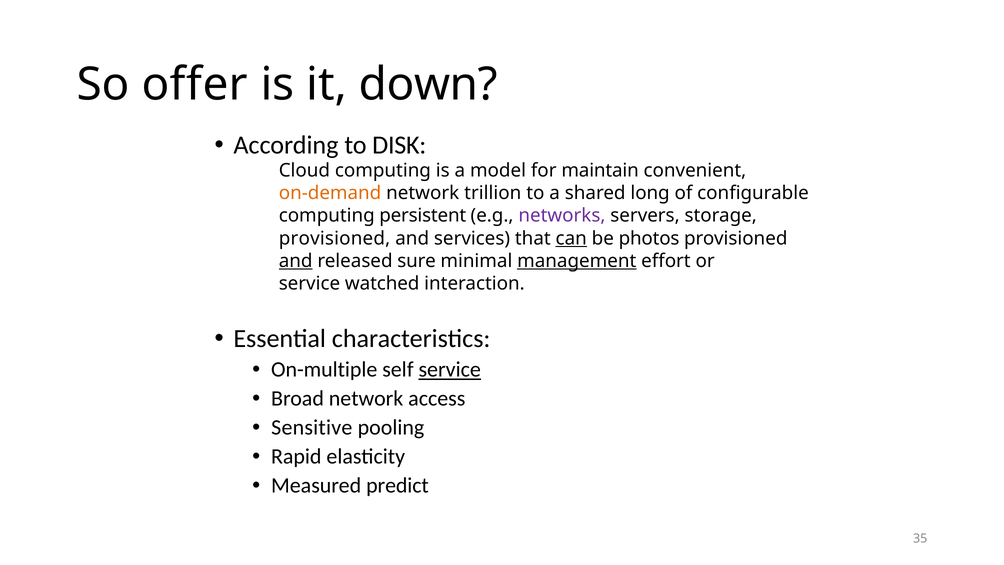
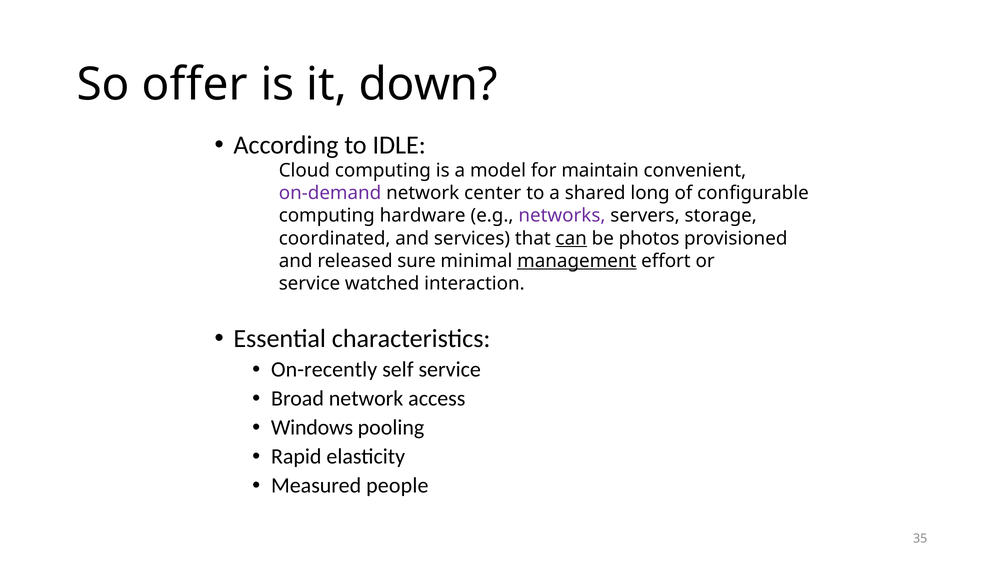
DISK: DISK -> IDLE
on-demand colour: orange -> purple
trillion: trillion -> center
persistent: persistent -> hardware
provisioned at (335, 238): provisioned -> coordinated
and at (296, 261) underline: present -> none
On-multiple: On-multiple -> On-recently
service at (450, 370) underline: present -> none
Sensitive: Sensitive -> Windows
predict: predict -> people
